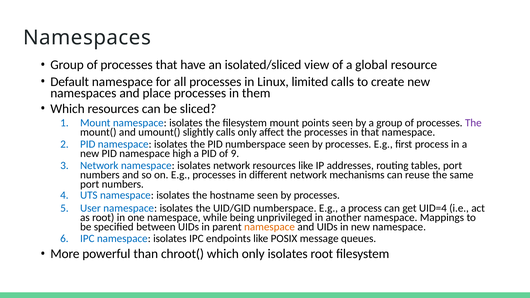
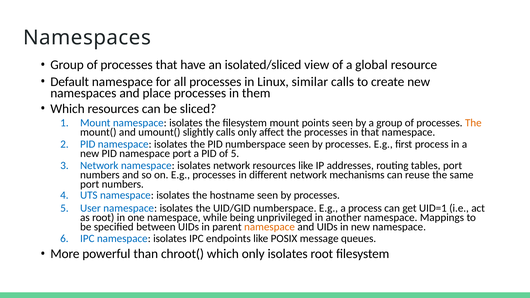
limited: limited -> similar
The at (473, 123) colour: purple -> orange
namespace high: high -> port
of 9: 9 -> 5
UID=4: UID=4 -> UID=1
